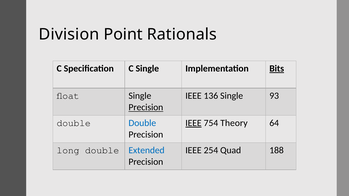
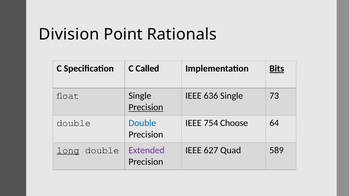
C Single: Single -> Called
136: 136 -> 636
93: 93 -> 73
IEEE at (193, 123) underline: present -> none
Theory: Theory -> Choose
long at (68, 150) underline: none -> present
Extended colour: blue -> purple
254: 254 -> 627
188: 188 -> 589
